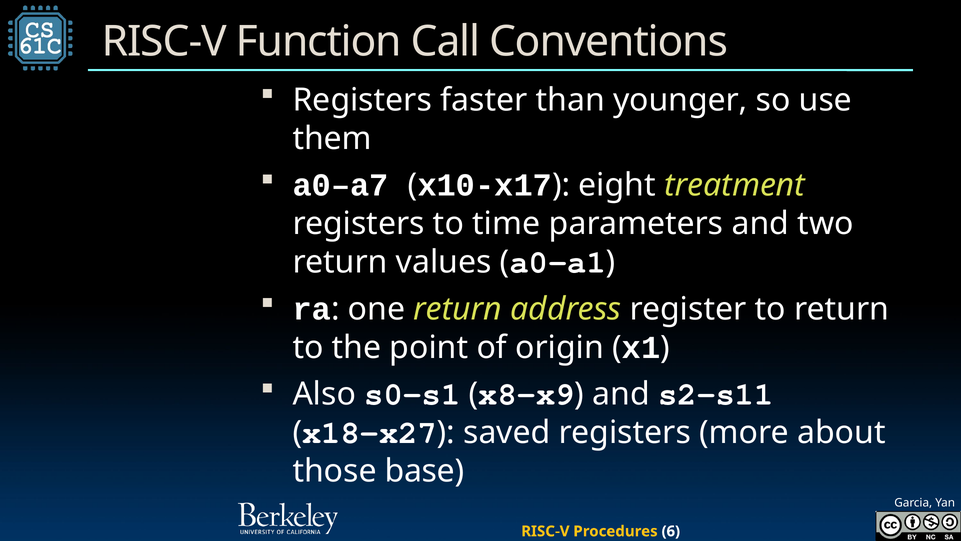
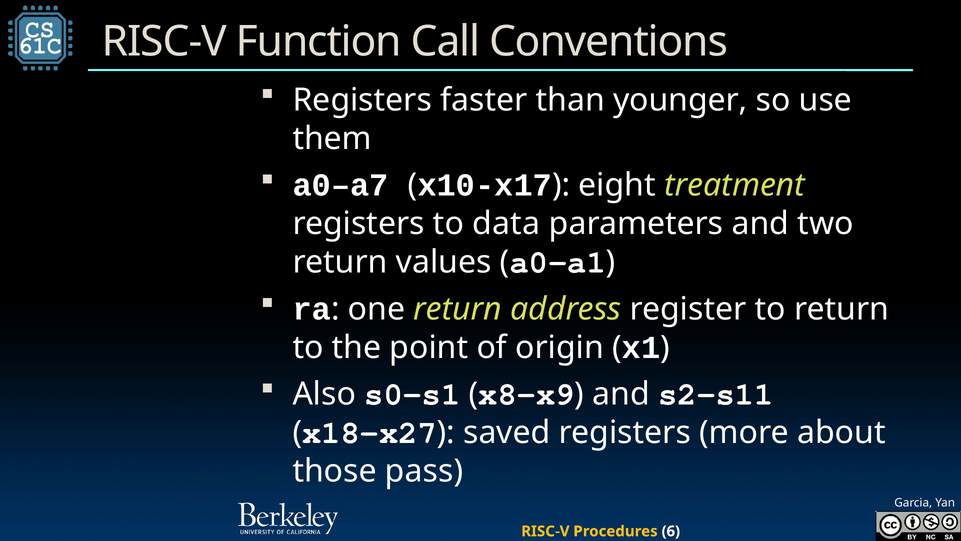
time: time -> data
base: base -> pass
